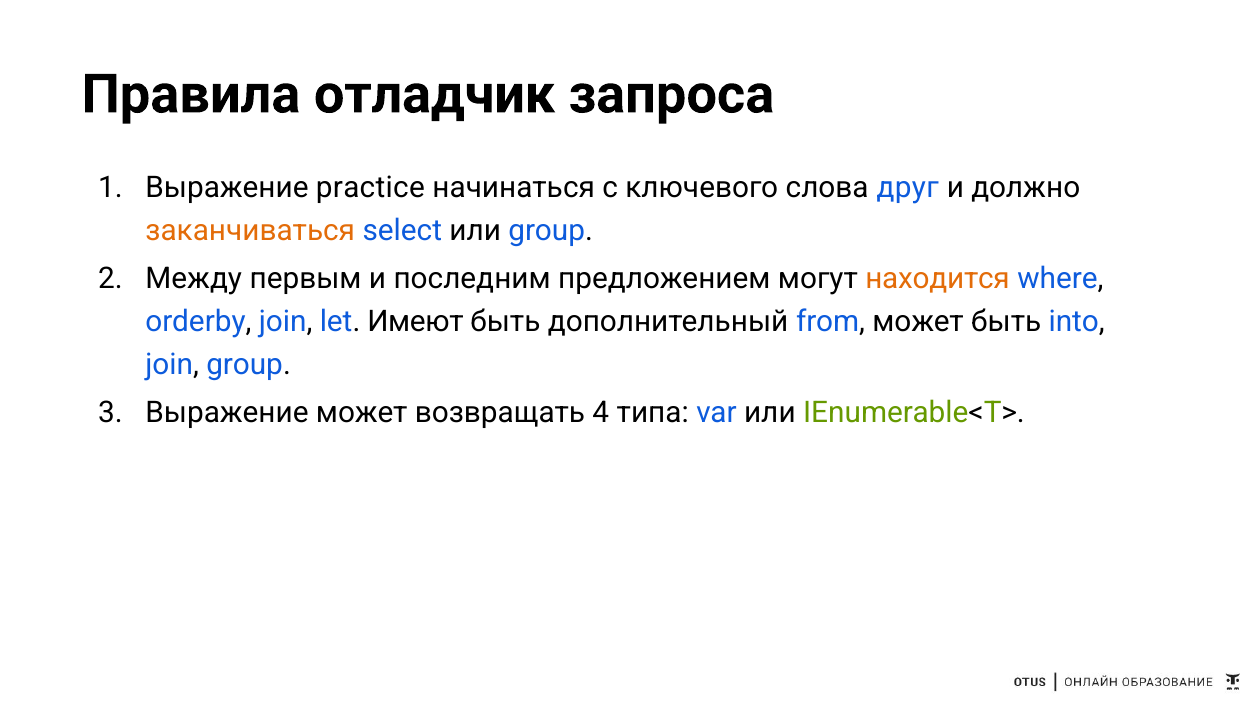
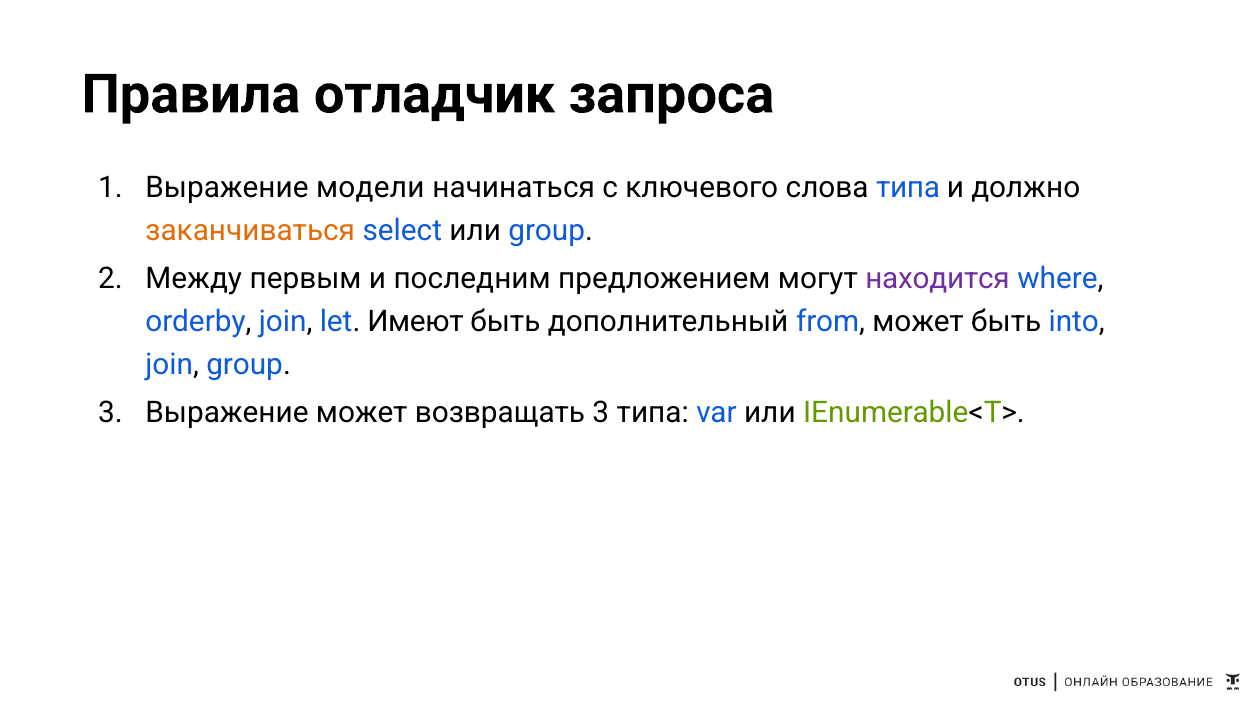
practice: practice -> модели
слова друг: друг -> типа
находится colour: orange -> purple
возвращать 4: 4 -> 3
